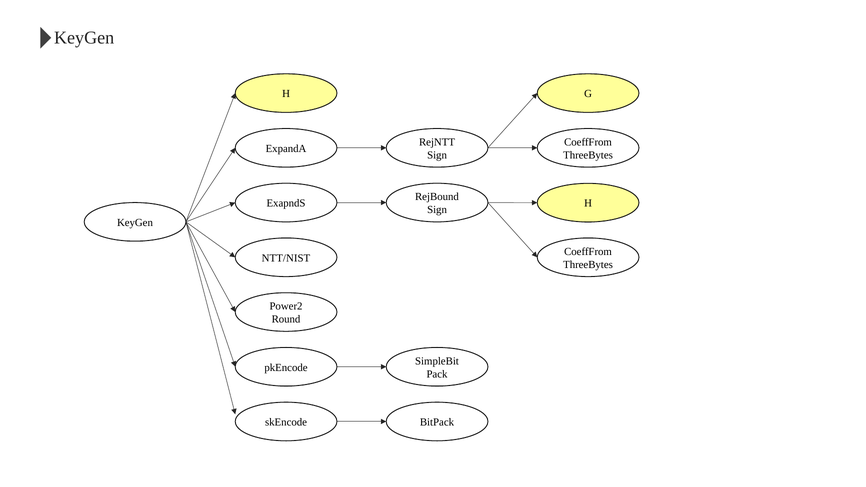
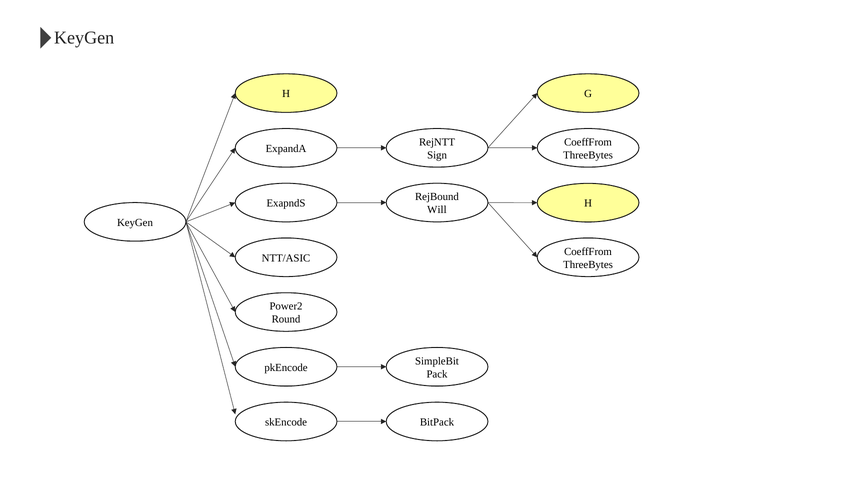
Sign at (437, 210): Sign -> Will
NTT/NIST: NTT/NIST -> NTT/ASIC
